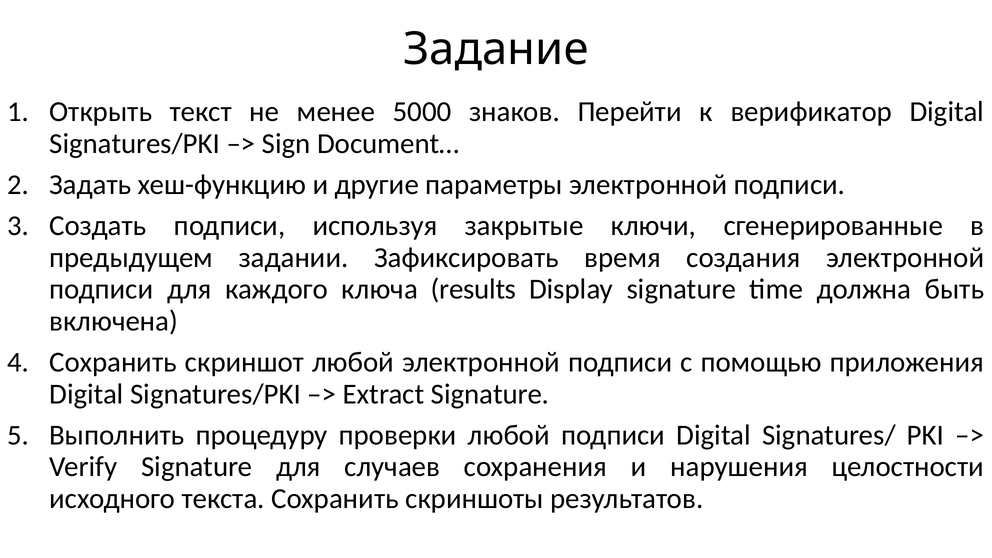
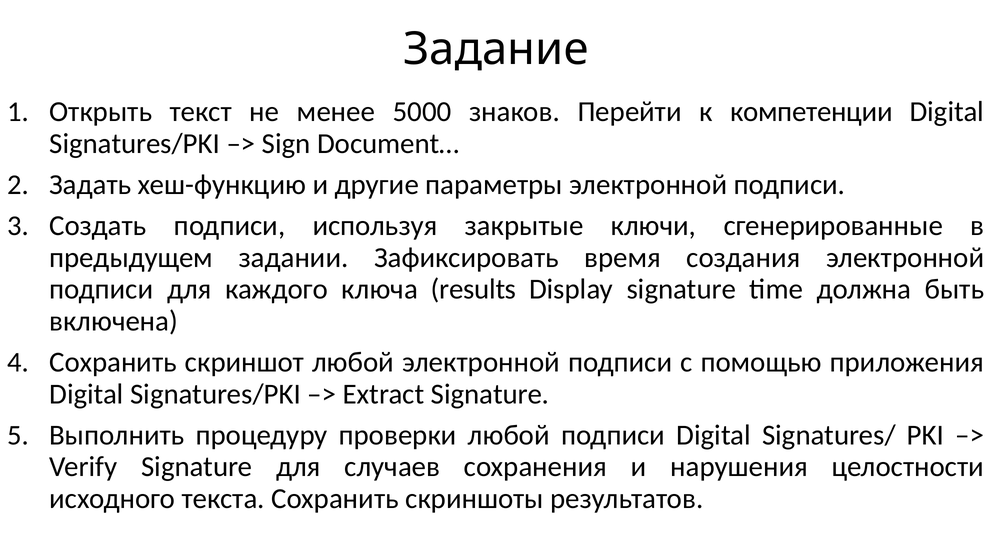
верификатор: верификатор -> компетенции
